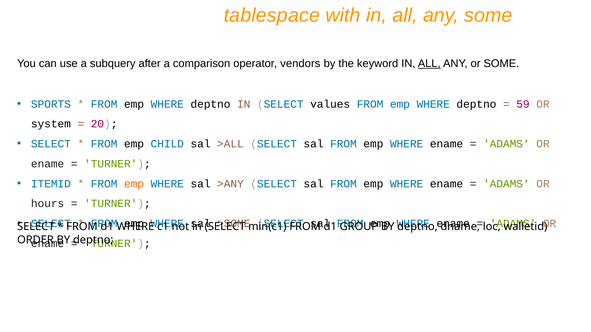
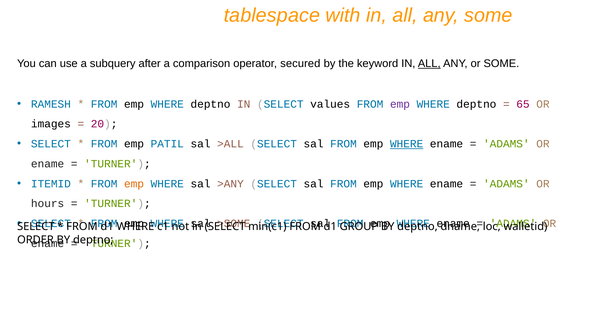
vendors: vendors -> secured
SPORTS: SPORTS -> RAMESH
emp at (400, 104) colour: blue -> purple
59: 59 -> 65
system: system -> images
CHILD: CHILD -> PATIL
WHERE at (407, 144) underline: none -> present
